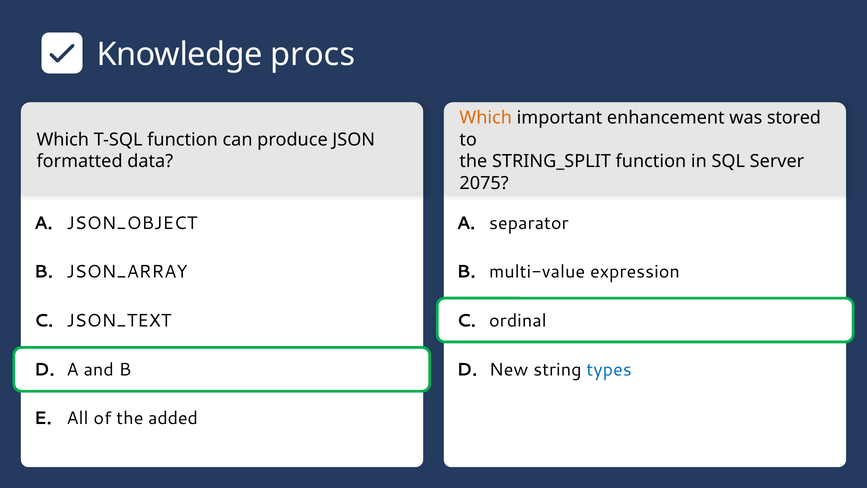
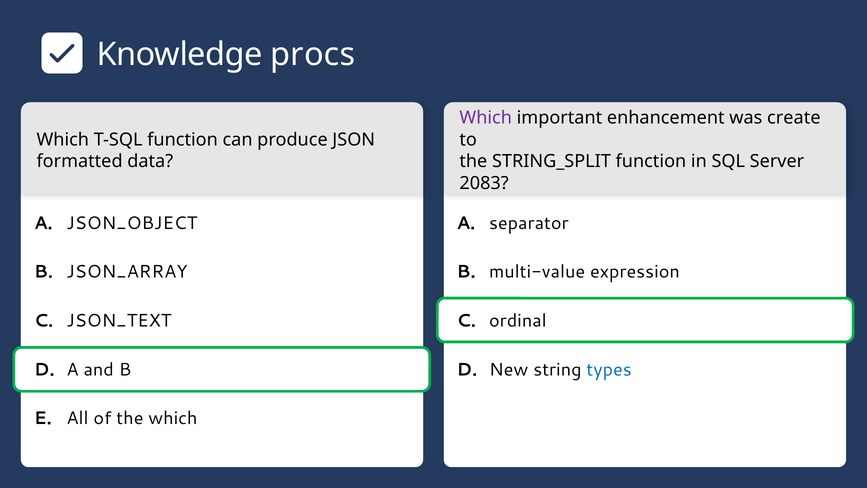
Which at (486, 118) colour: orange -> purple
stored: stored -> create
2075: 2075 -> 2083
the added: added -> which
